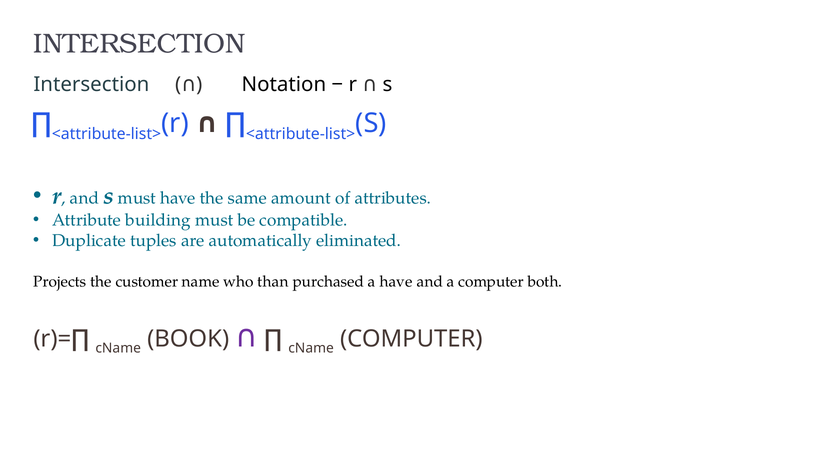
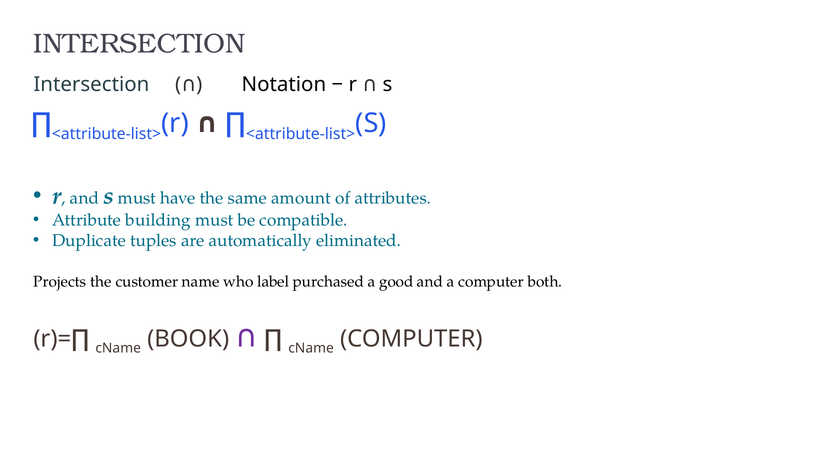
than: than -> label
a have: have -> good
